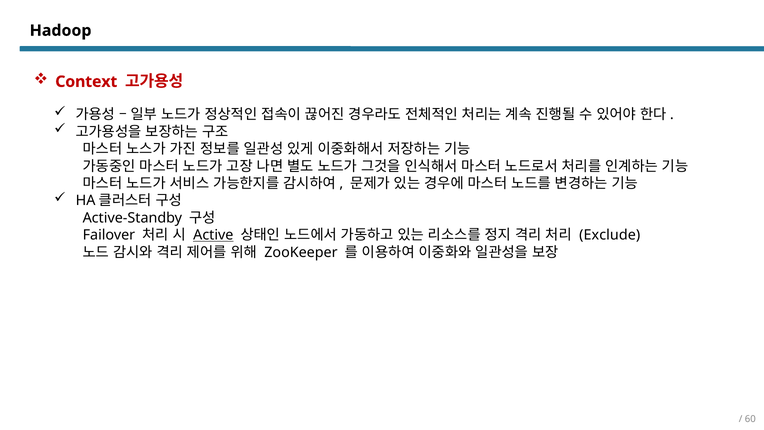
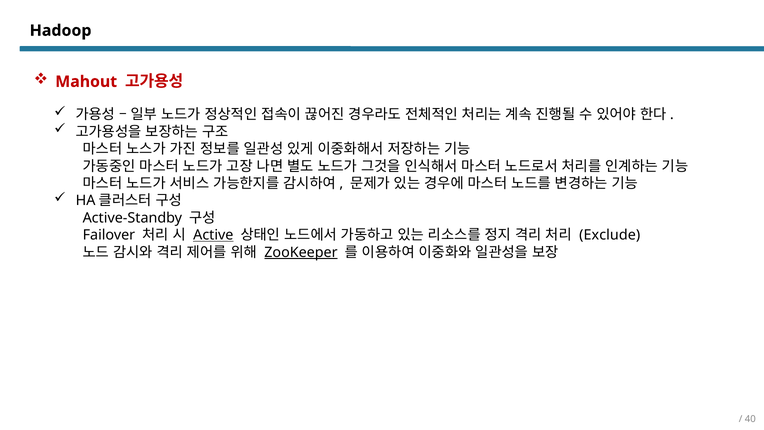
Context: Context -> Mahout
ZooKeeper underline: none -> present
60: 60 -> 40
